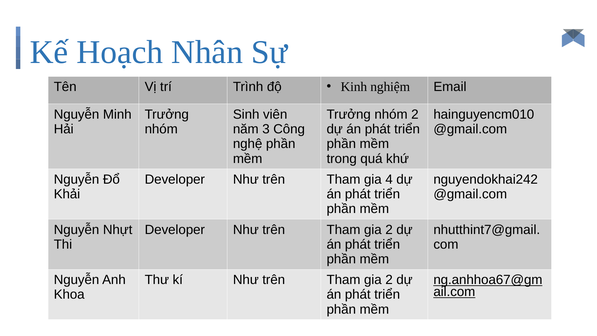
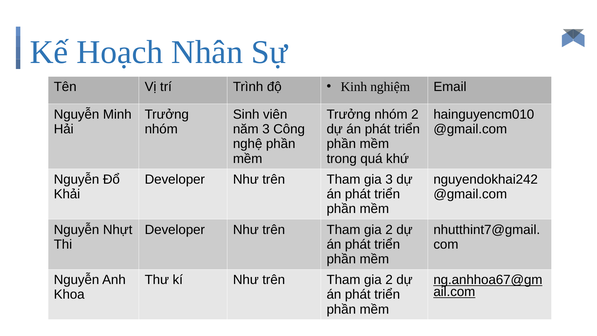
gia 4: 4 -> 3
